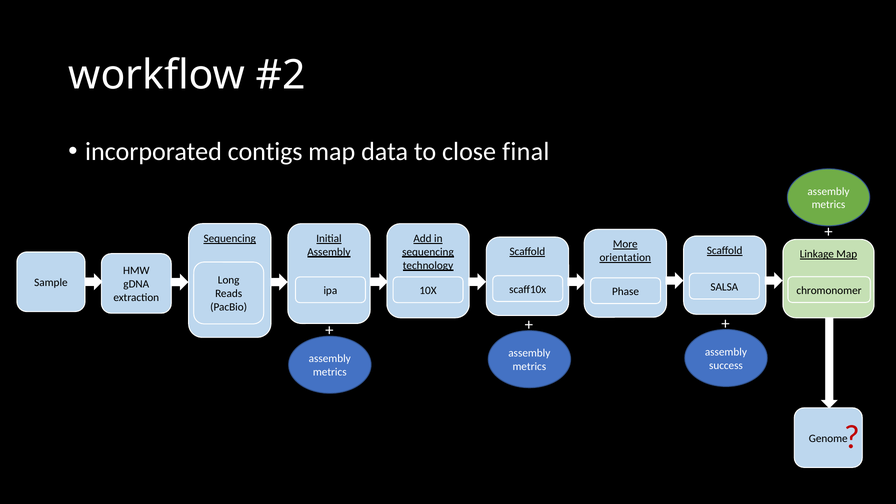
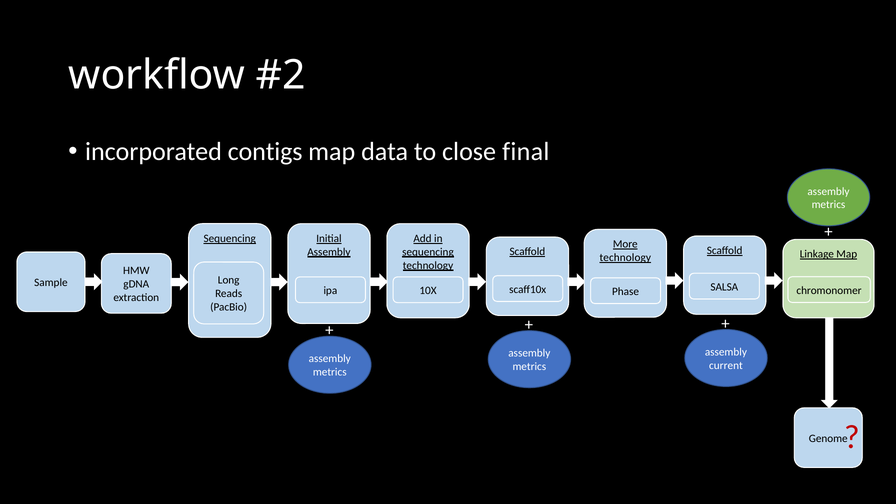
orientation at (625, 258): orientation -> technology
success: success -> current
